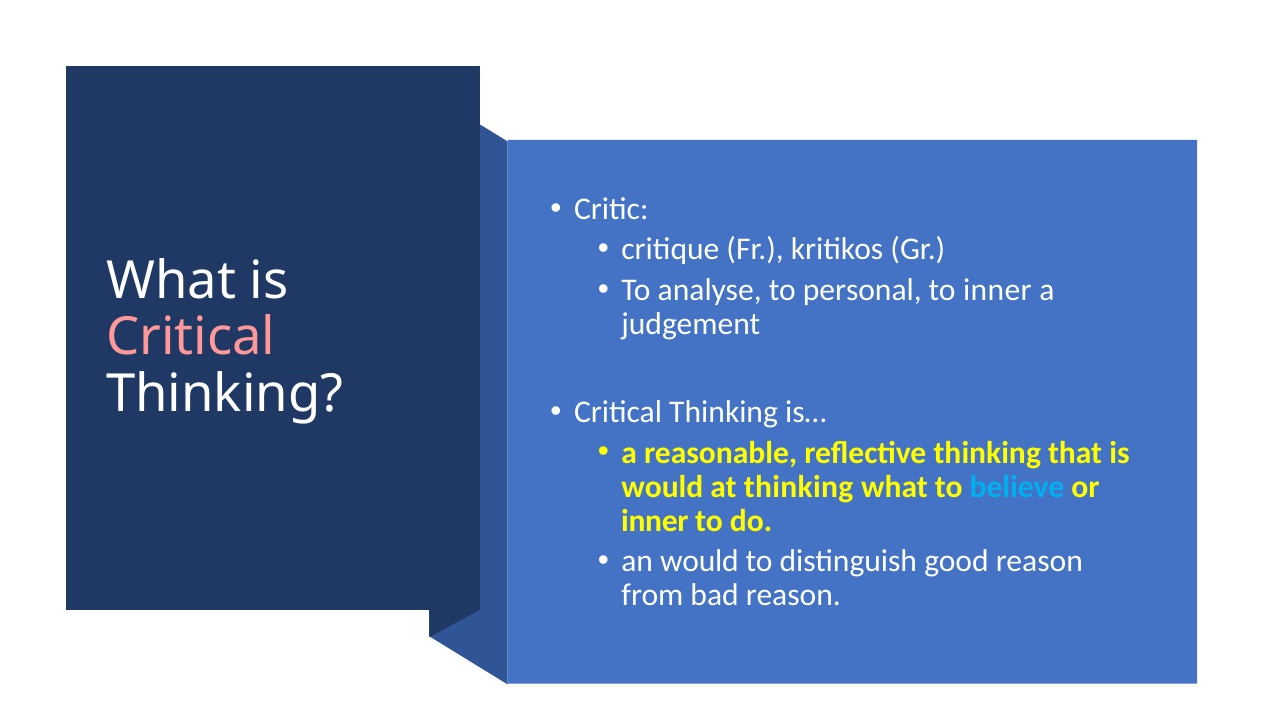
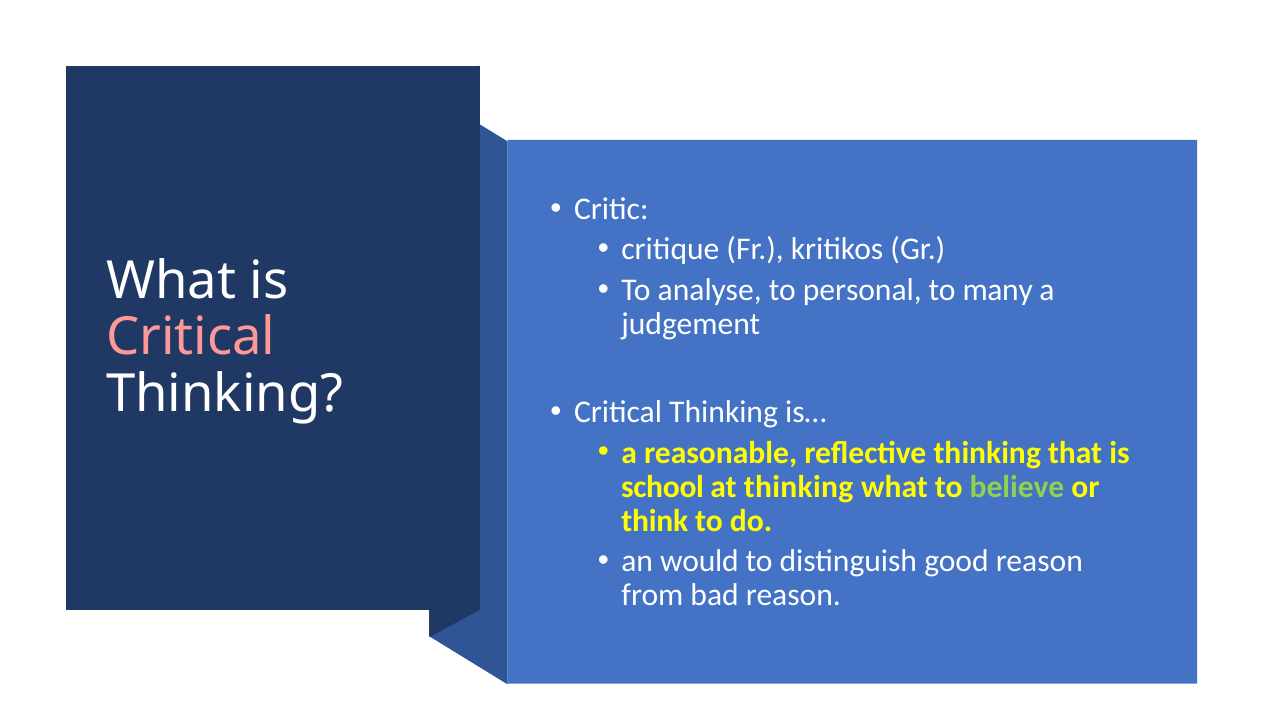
to inner: inner -> many
would at (662, 487): would -> school
believe colour: light blue -> light green
inner at (655, 521): inner -> think
